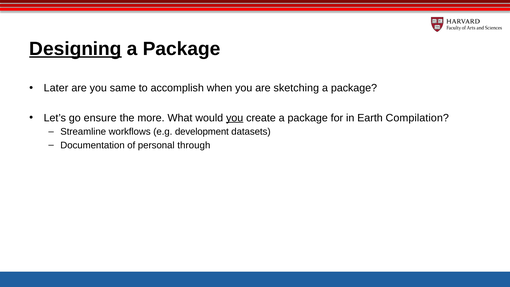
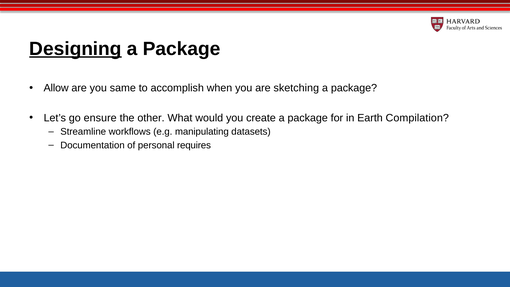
Later: Later -> Allow
more: more -> other
you at (235, 118) underline: present -> none
development: development -> manipulating
through: through -> requires
